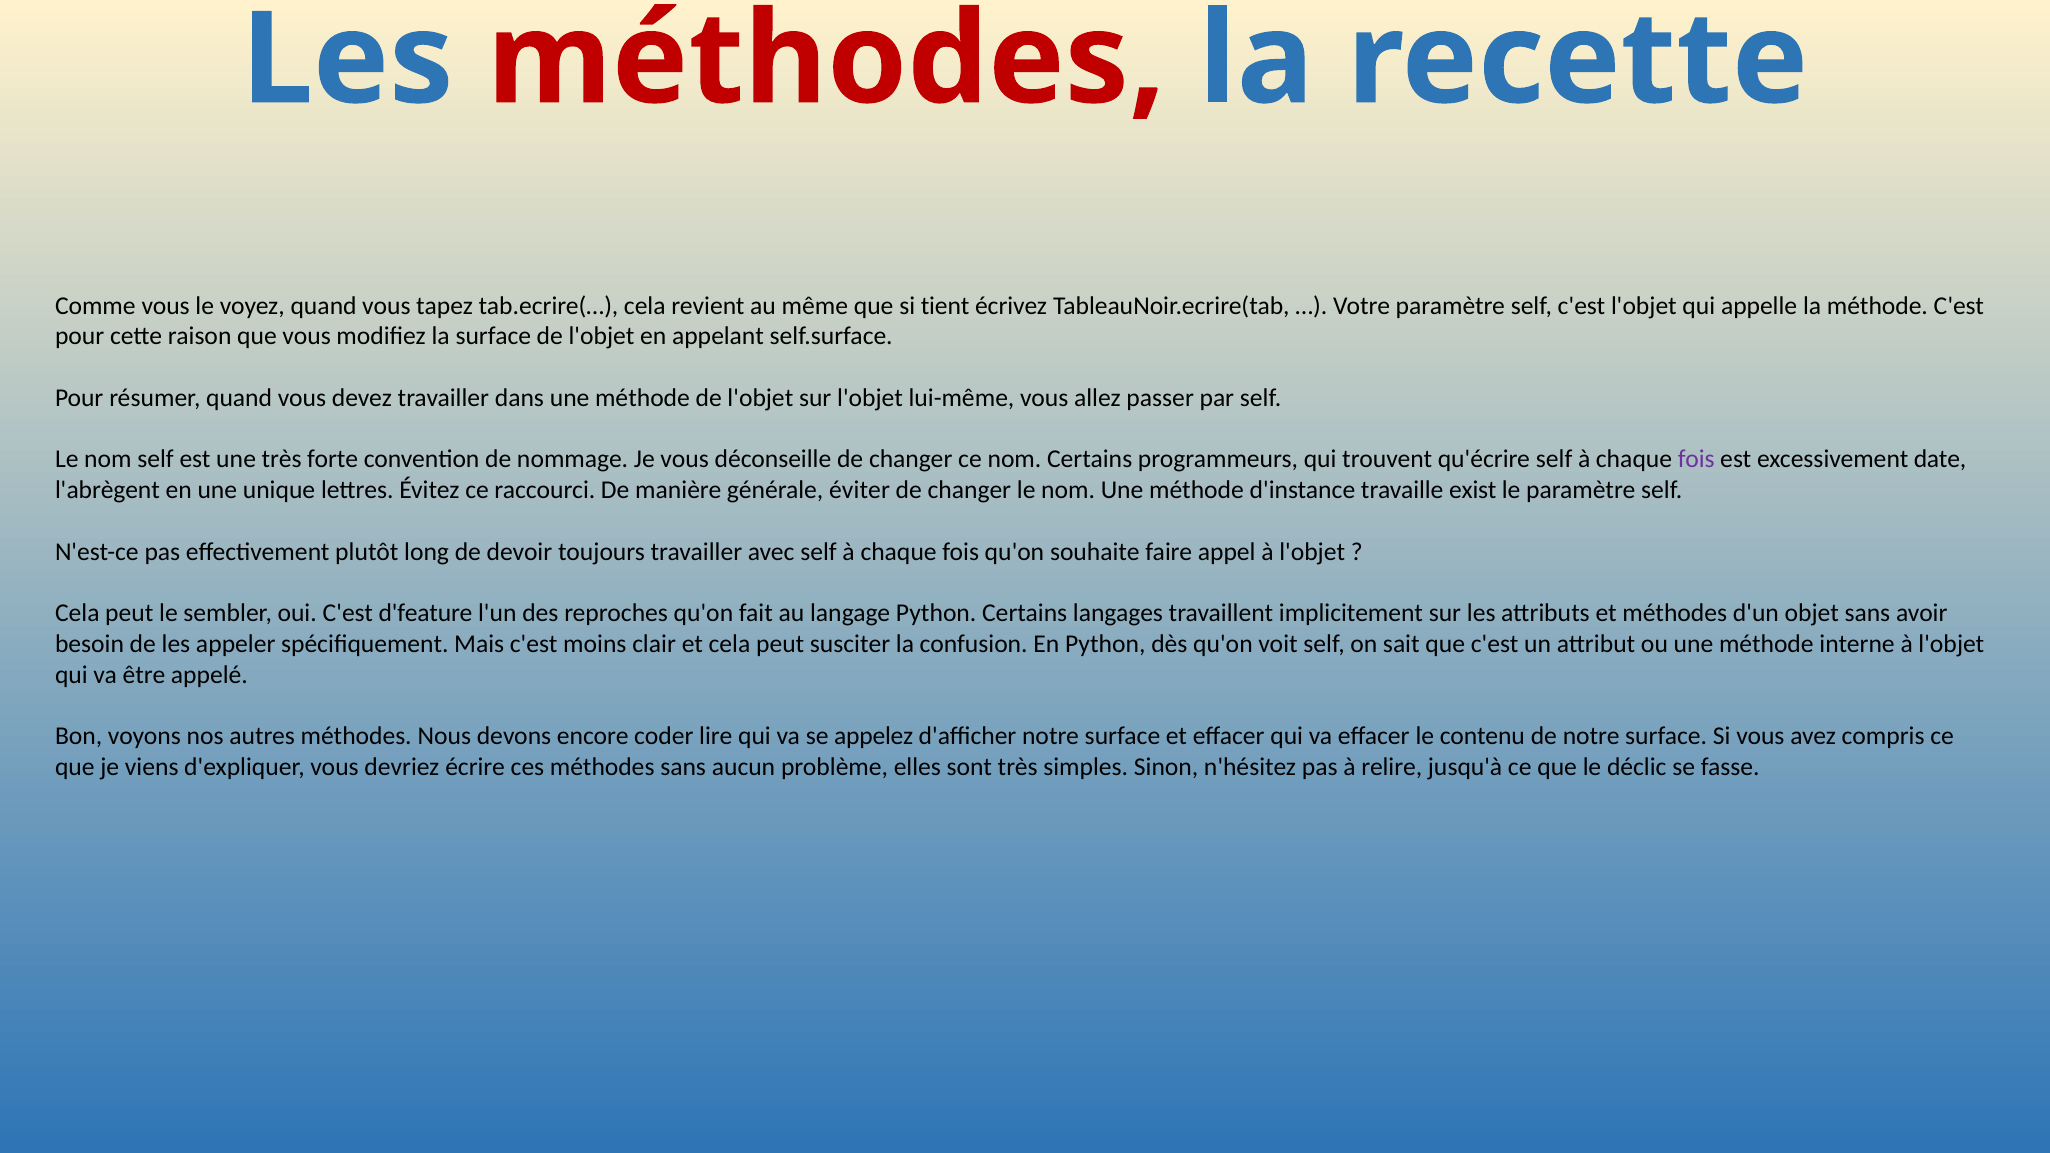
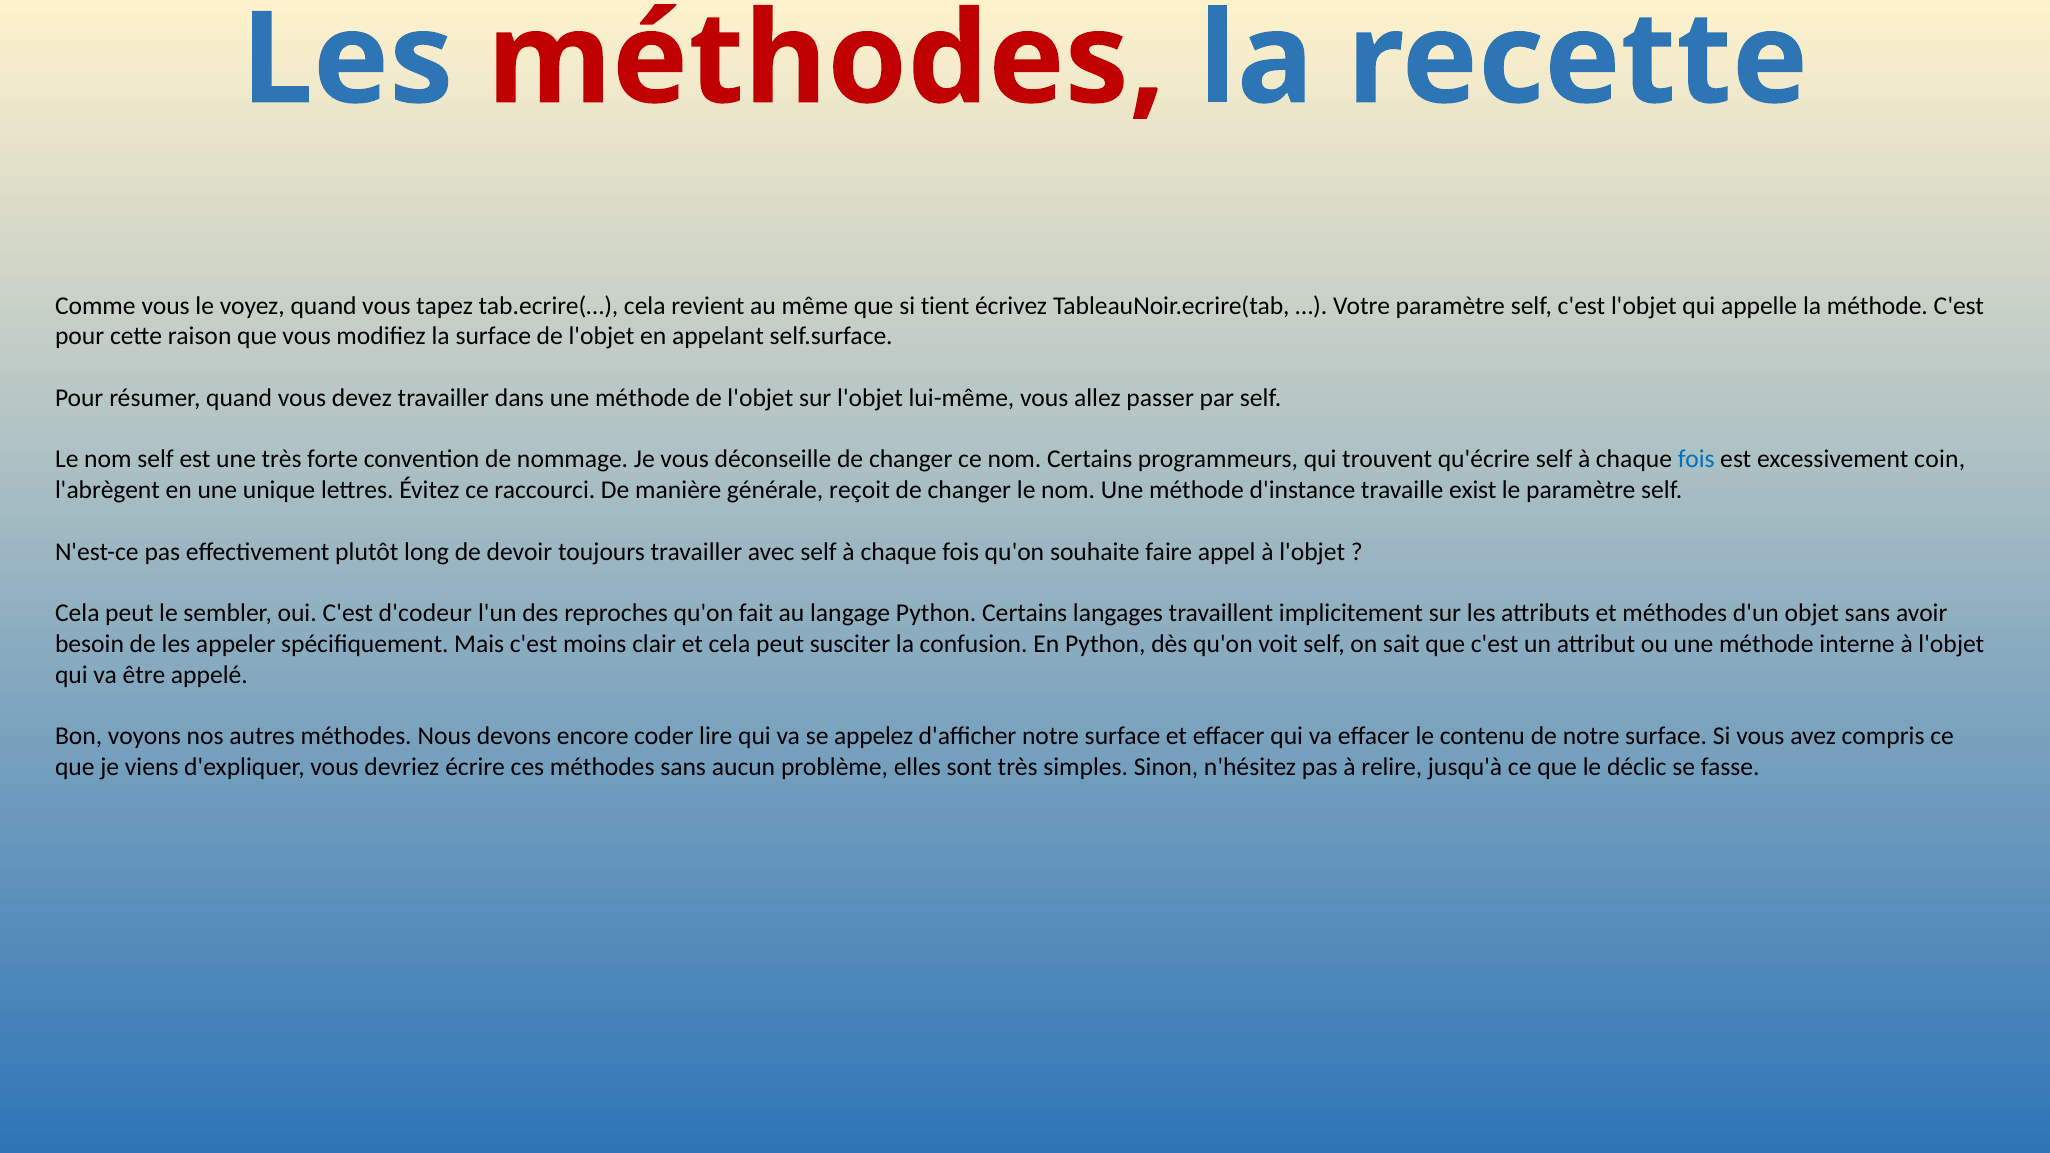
fois at (1696, 459) colour: purple -> blue
date: date -> coin
éviter: éviter -> reçoit
d'feature: d'feature -> d'codeur
